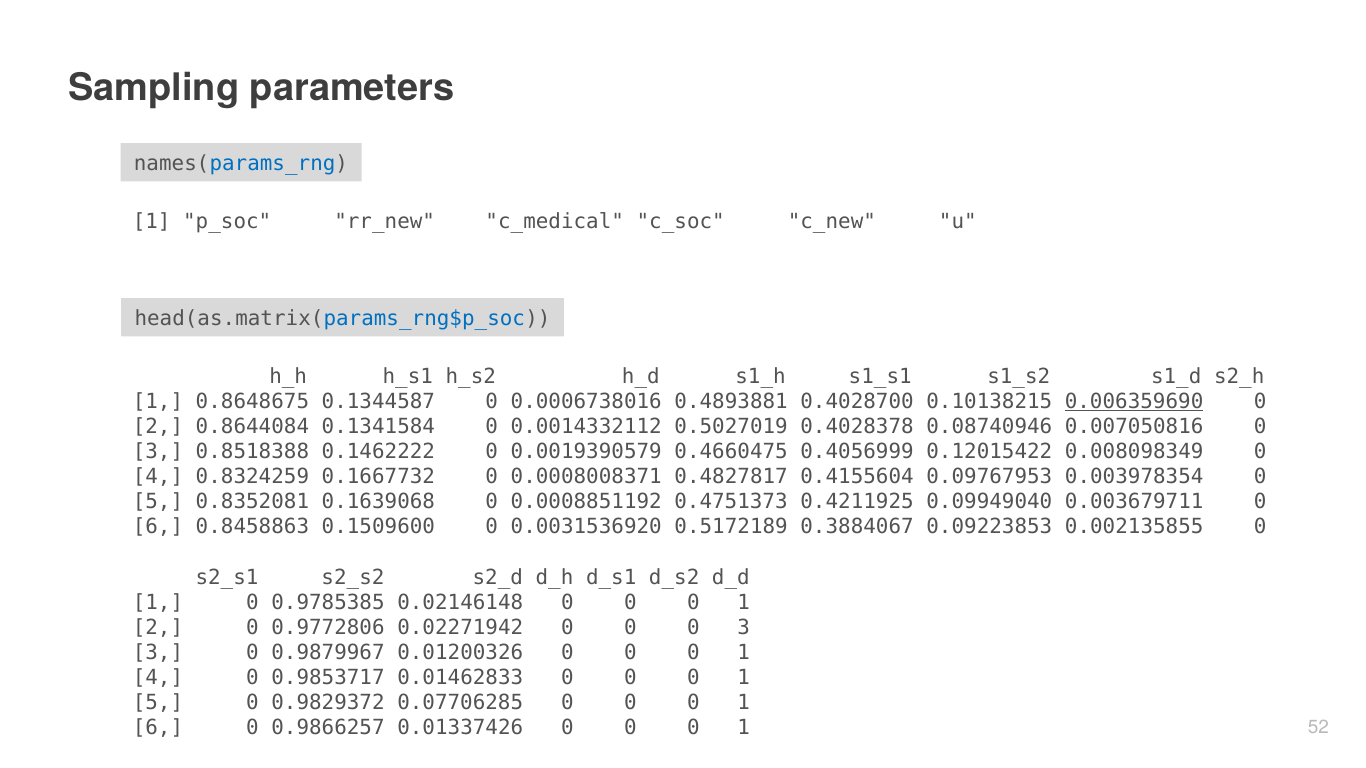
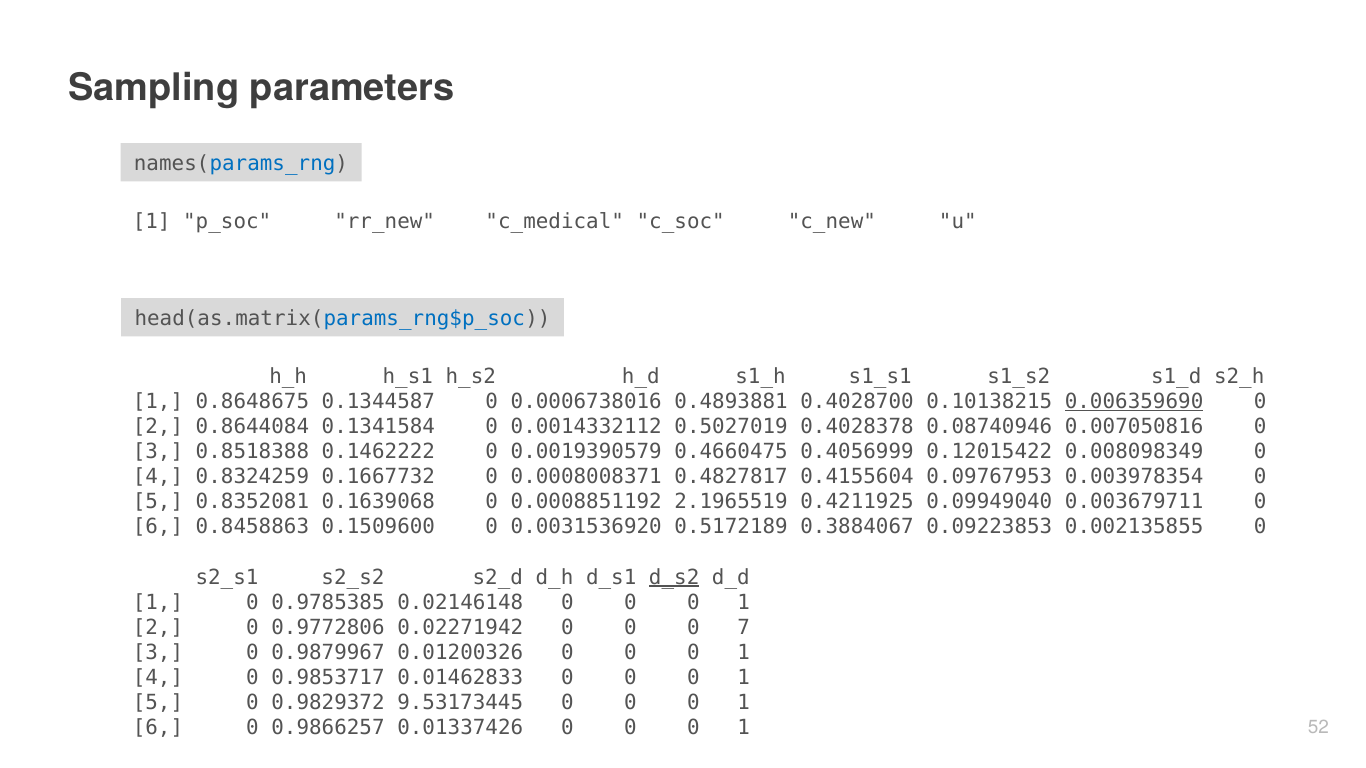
0.4751373: 0.4751373 -> 2.1965519
d_s2 underline: none -> present
0 0 3: 3 -> 7
0.07706285: 0.07706285 -> 9.53173445
